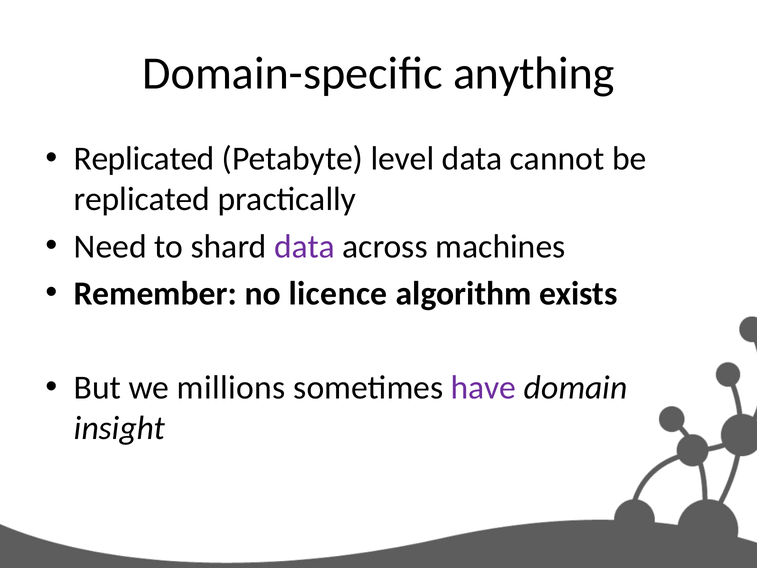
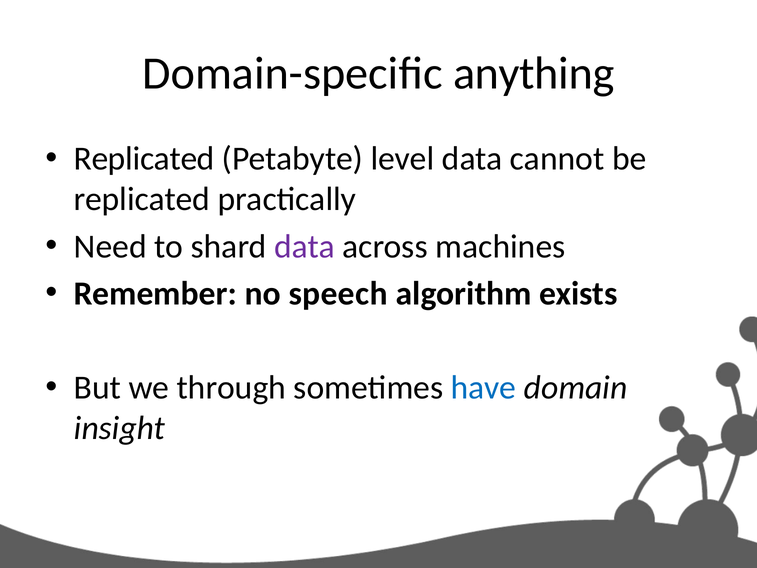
licence: licence -> speech
millions: millions -> through
have colour: purple -> blue
